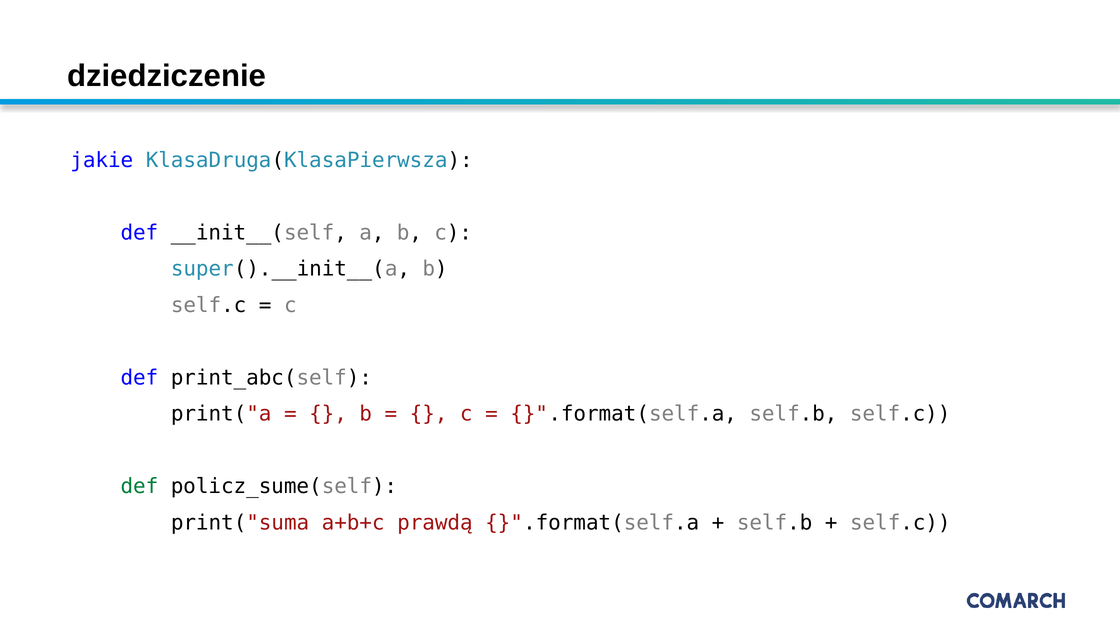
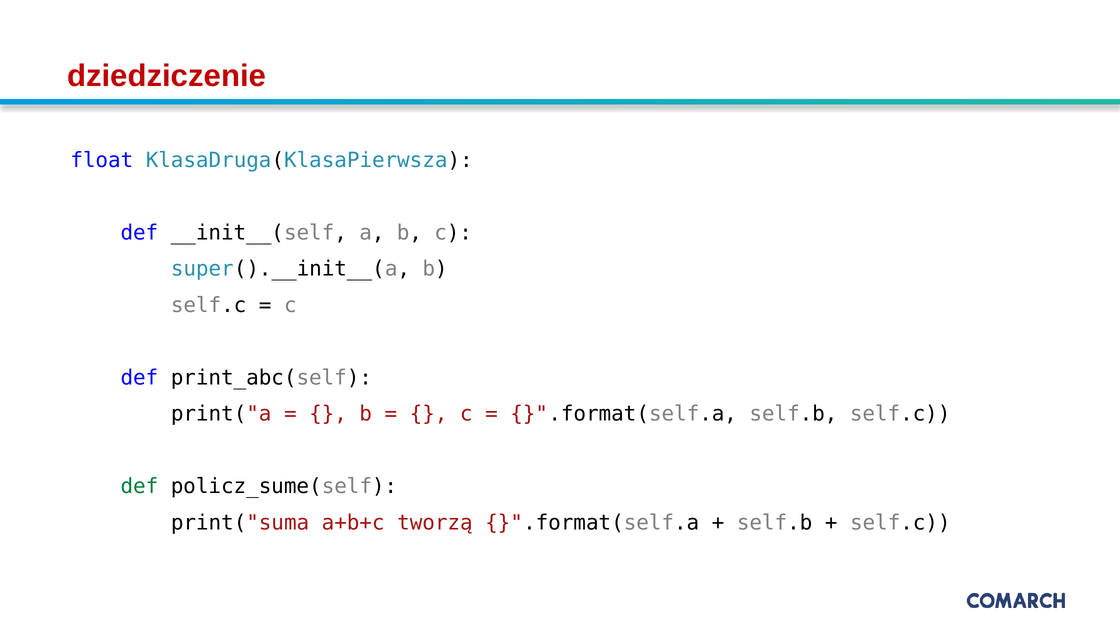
dziedziczenie colour: black -> red
jakie: jakie -> float
prawdą: prawdą -> tworzą
